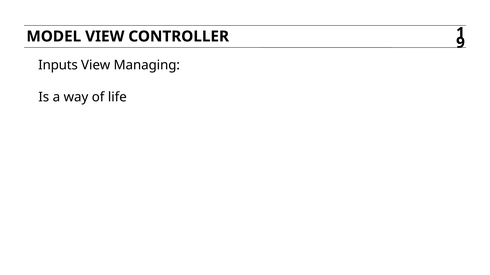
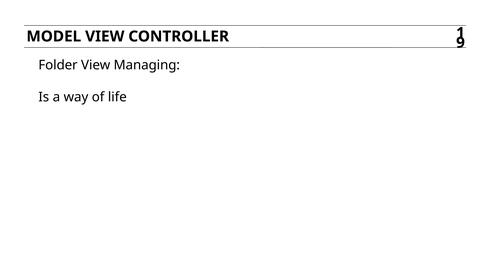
Inputs: Inputs -> Folder
